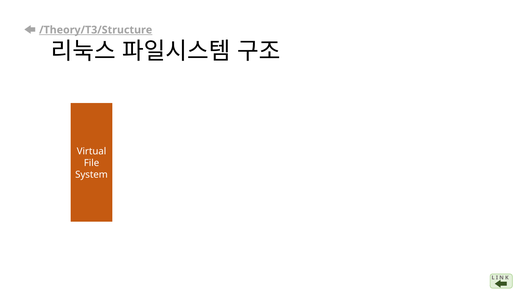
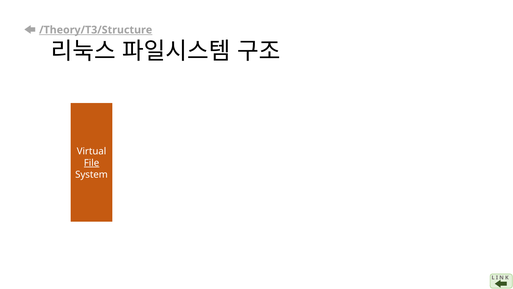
File underline: none -> present
